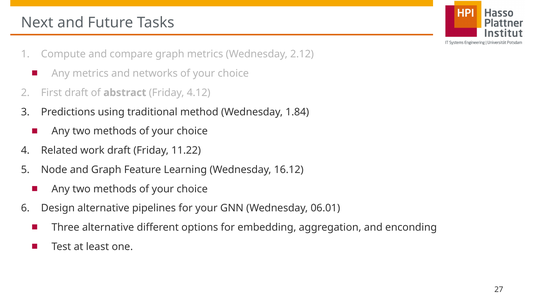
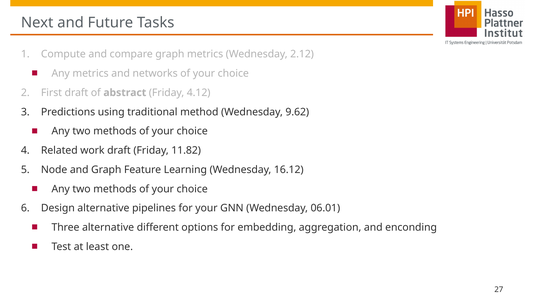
1.84: 1.84 -> 9.62
11.22: 11.22 -> 11.82
